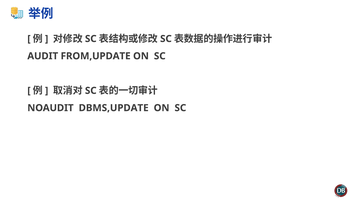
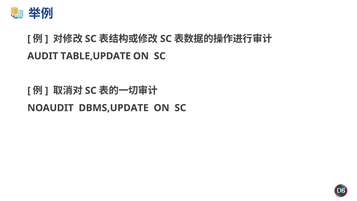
FROM,UPDATE: FROM,UPDATE -> TABLE,UPDATE
